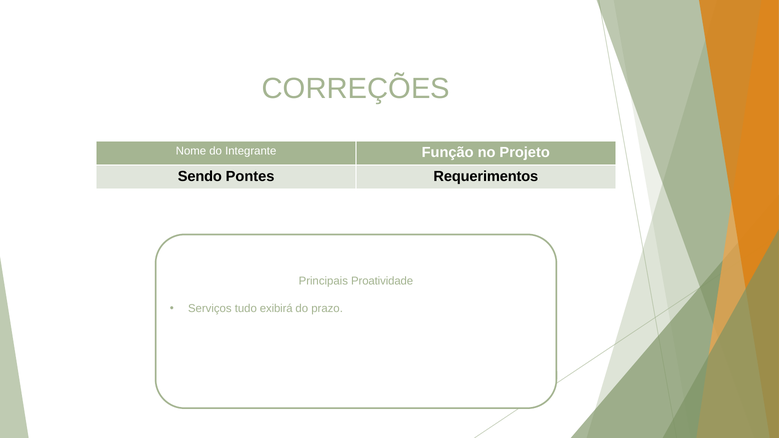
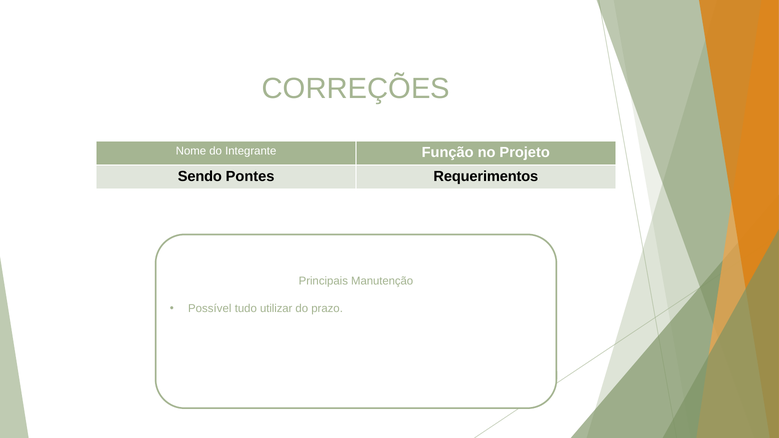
Proatividade: Proatividade -> Manutenção
Serviços: Serviços -> Possível
exibirá: exibirá -> utilizar
